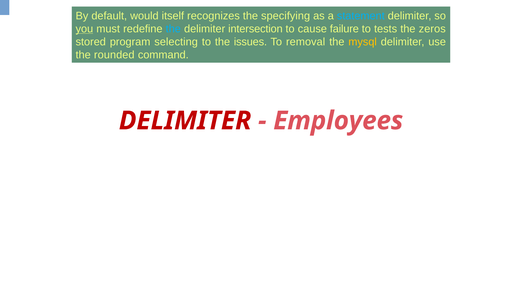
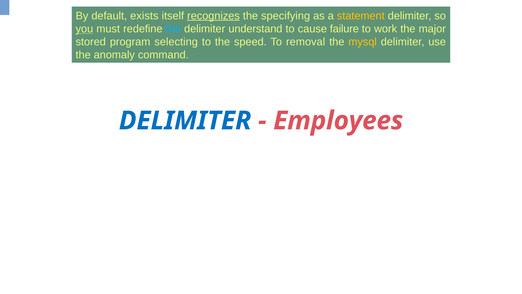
would: would -> exists
recognizes underline: none -> present
statement colour: light blue -> yellow
intersection: intersection -> understand
tests: tests -> work
zeros: zeros -> major
issues: issues -> speed
rounded: rounded -> anomaly
DELIMITER at (185, 121) colour: red -> blue
